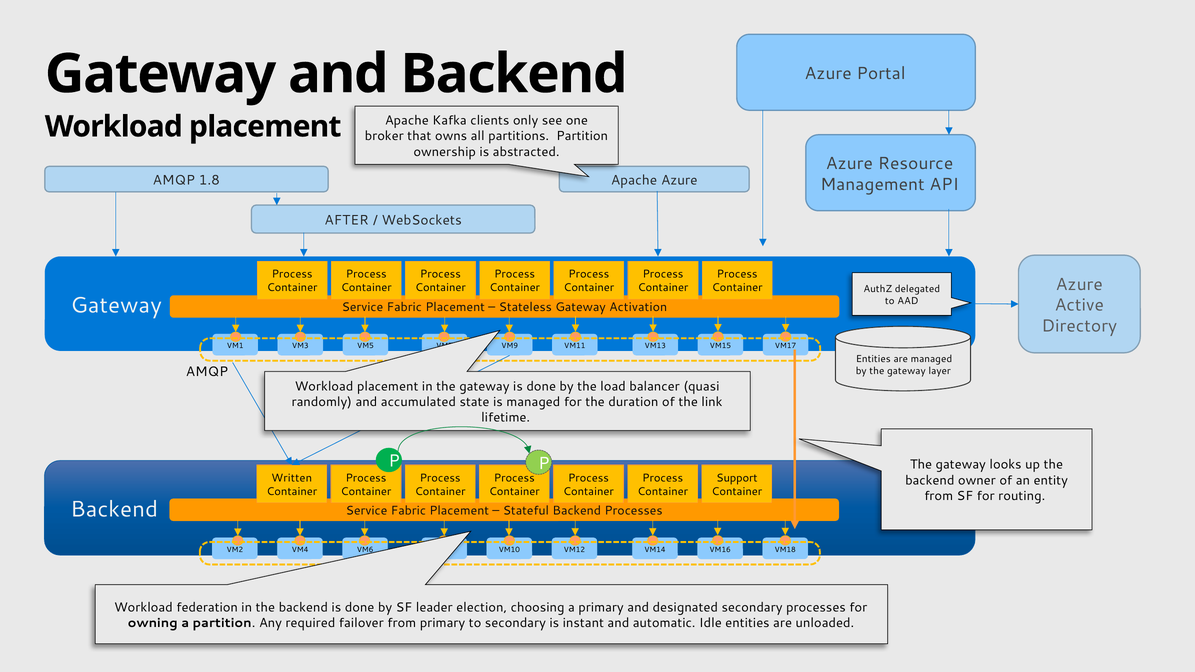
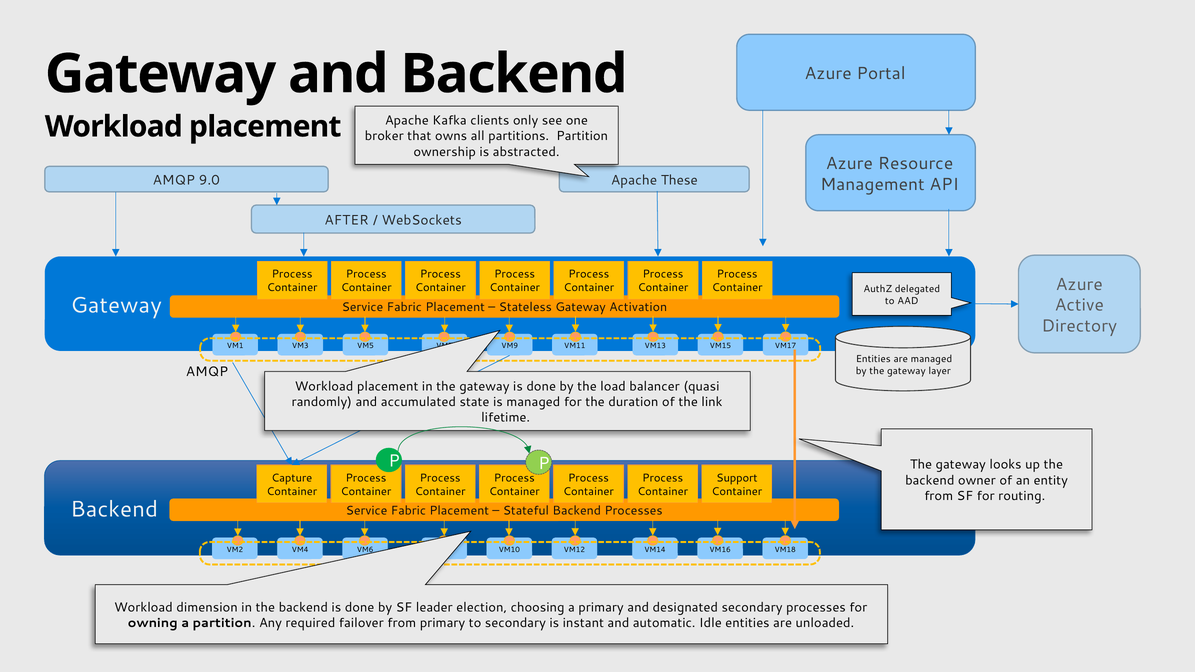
1.8: 1.8 -> 9.0
Azure at (679, 180): Azure -> These
Written: Written -> Capture
federation: federation -> dimension
